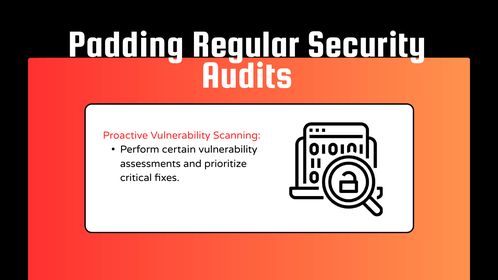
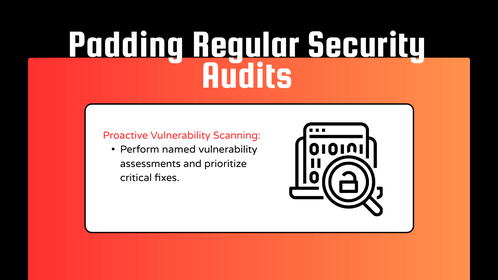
certain: certain -> named
